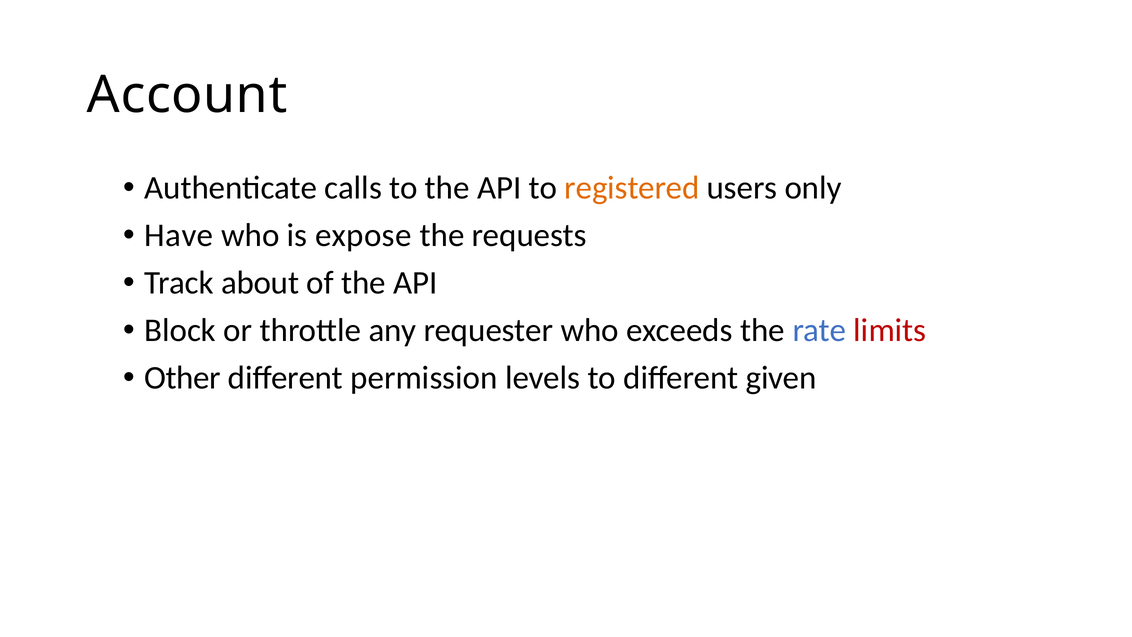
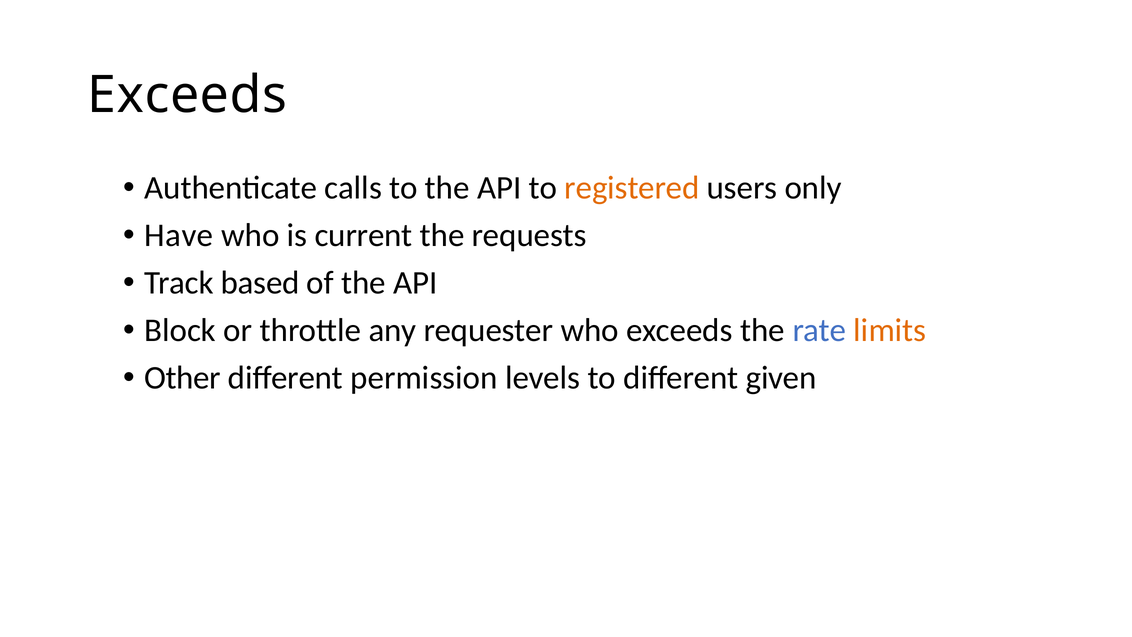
Account at (187, 95): Account -> Exceeds
expose: expose -> current
about: about -> based
limits colour: red -> orange
